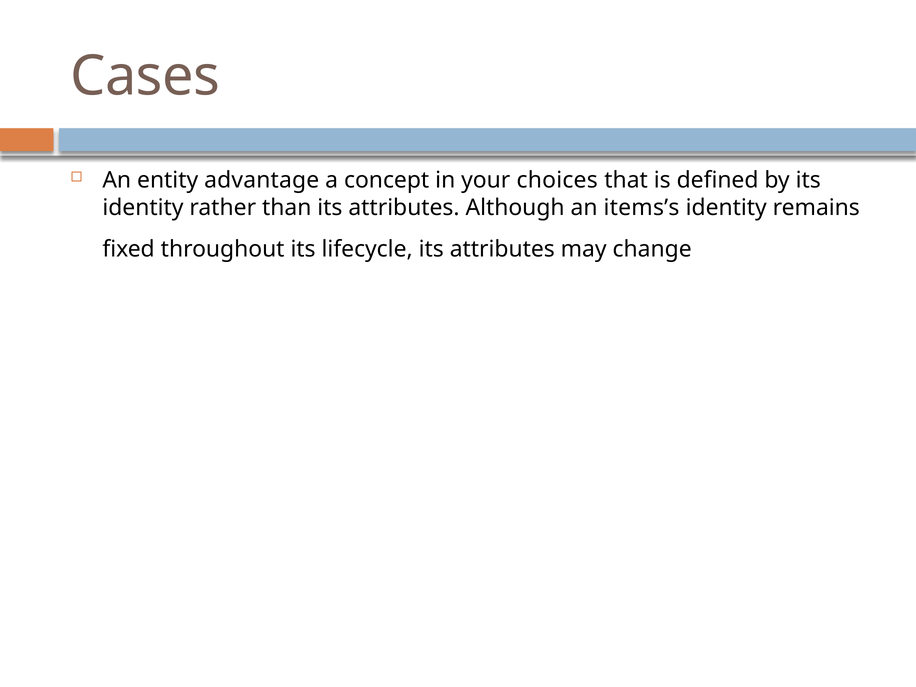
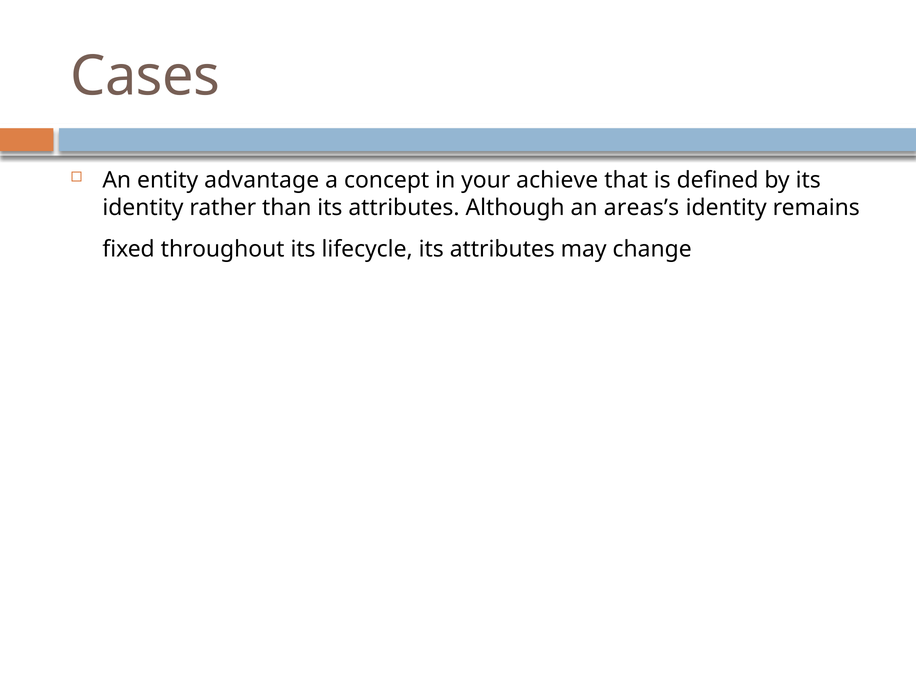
choices: choices -> achieve
items’s: items’s -> areas’s
